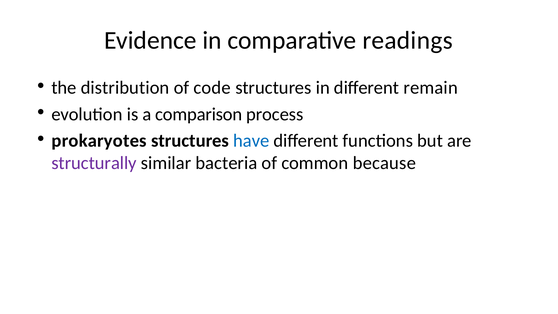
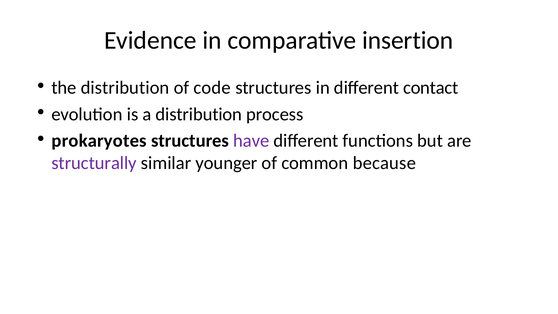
readings: readings -> insertion
remain: remain -> contact
a comparison: comparison -> distribution
have colour: blue -> purple
bacteria: bacteria -> younger
